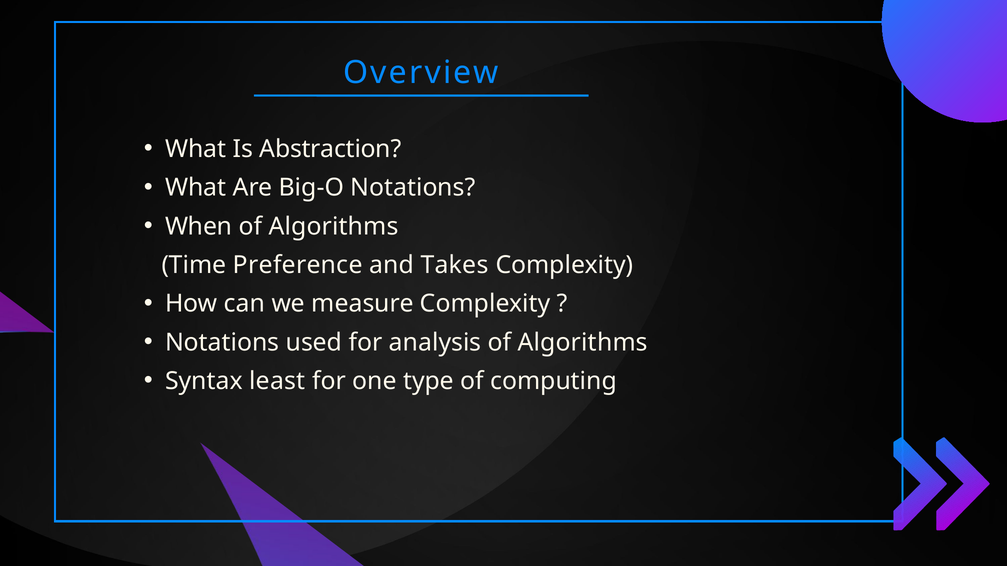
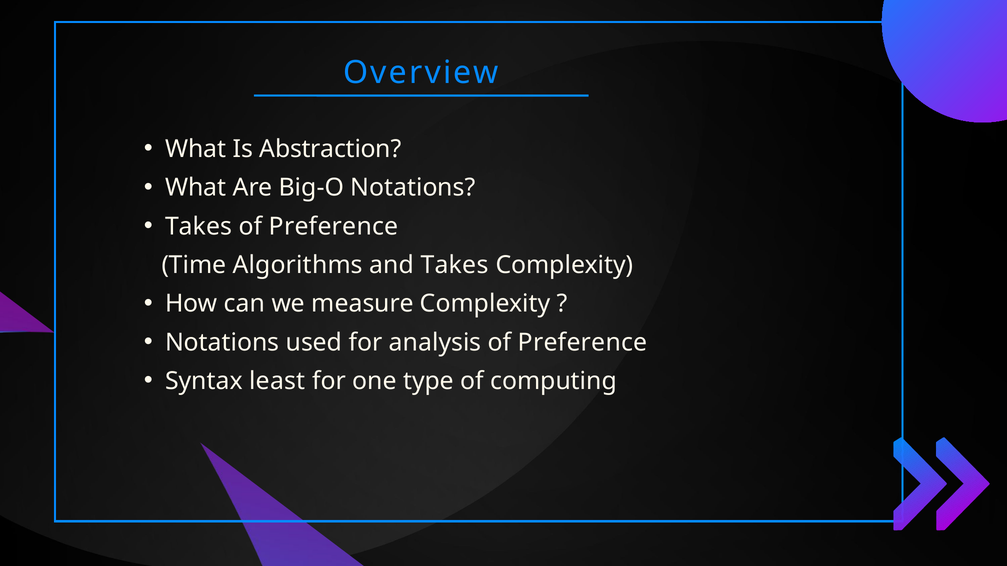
When at (199, 227): When -> Takes
Algorithms at (334, 227): Algorithms -> Preference
Preference: Preference -> Algorithms
analysis of Algorithms: Algorithms -> Preference
